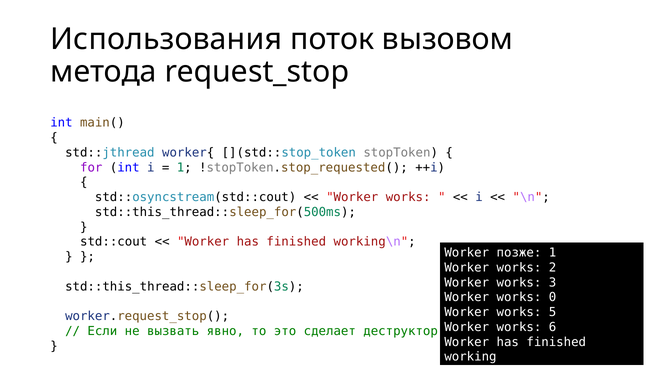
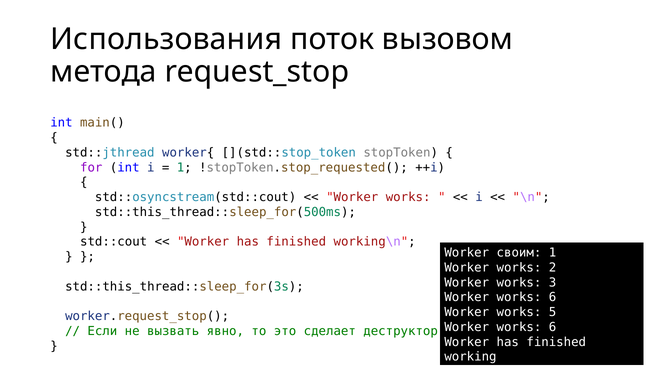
позже: позже -> своим
0 at (553, 297): 0 -> 6
